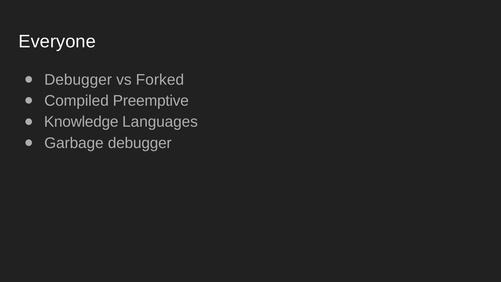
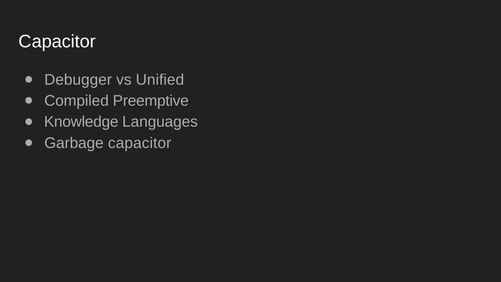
Everyone at (57, 42): Everyone -> Capacitor
Forked: Forked -> Unified
Garbage debugger: debugger -> capacitor
